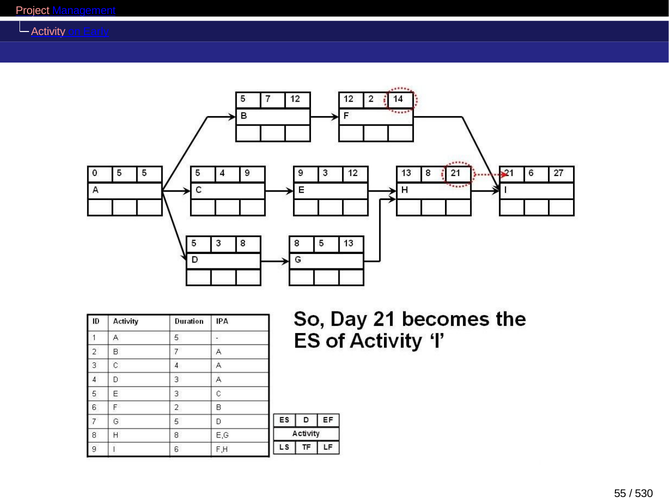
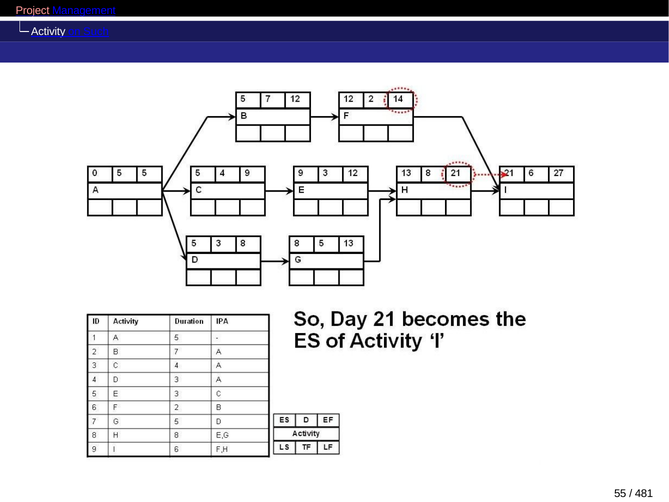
Activity colour: pink -> white
Early: Early -> Such
530: 530 -> 481
